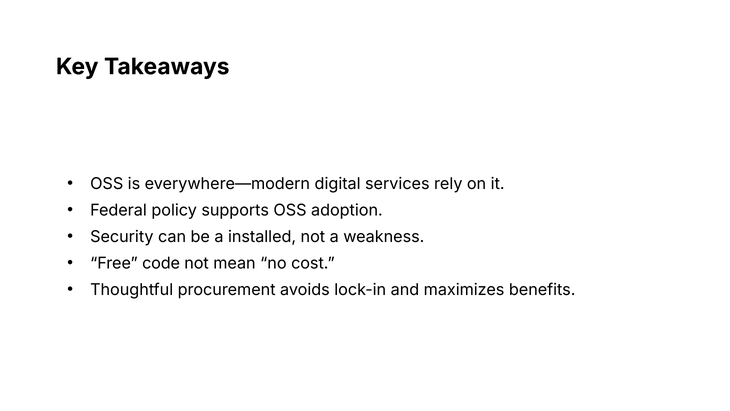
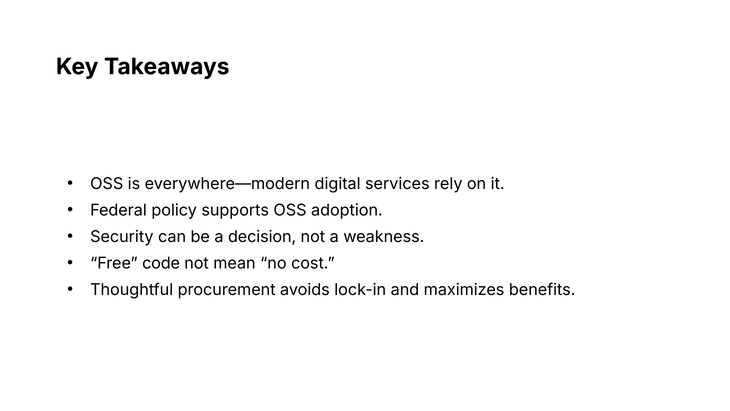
installed: installed -> decision
